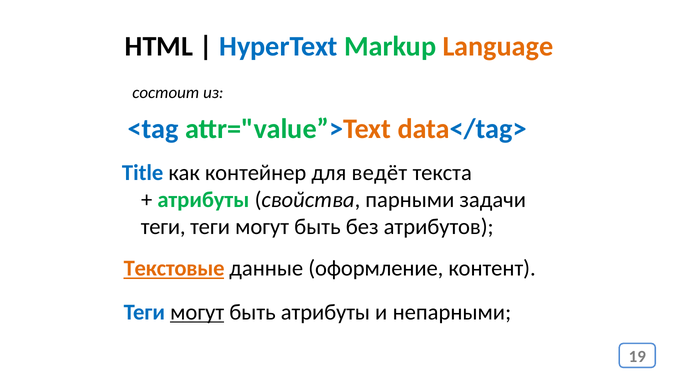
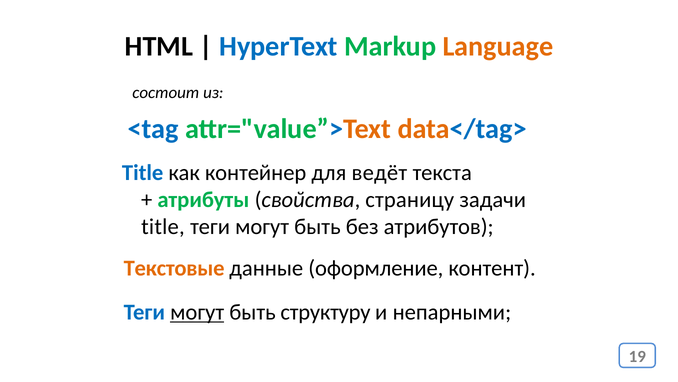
парными: парными -> страницу
теги at (163, 227): теги -> title
Текстовые underline: present -> none
быть атрибуты: атрибуты -> структуру
